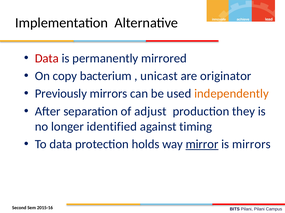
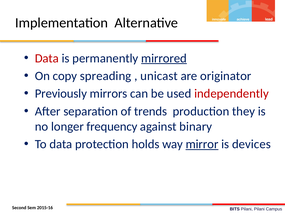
mirrored underline: none -> present
bacterium: bacterium -> spreading
independently colour: orange -> red
adjust: adjust -> trends
identified: identified -> frequency
timing: timing -> binary
is mirrors: mirrors -> devices
